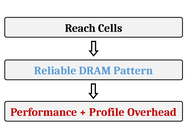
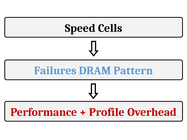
Reach: Reach -> Speed
Reliable: Reliable -> Failures
